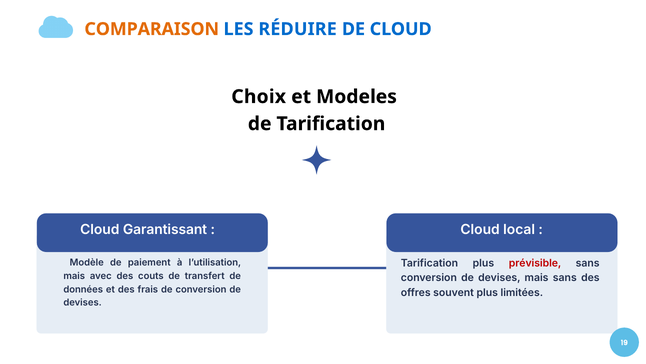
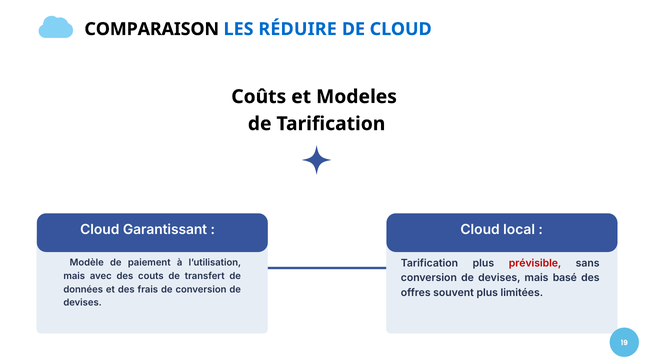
COMPARAISON colour: orange -> black
Choix: Choix -> Coûts
mais sans: sans -> basé
